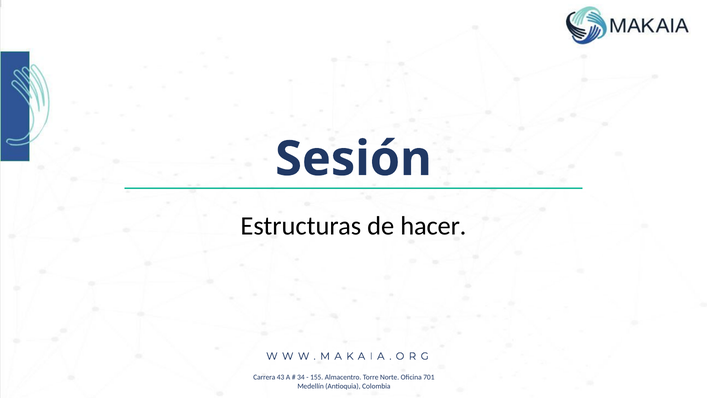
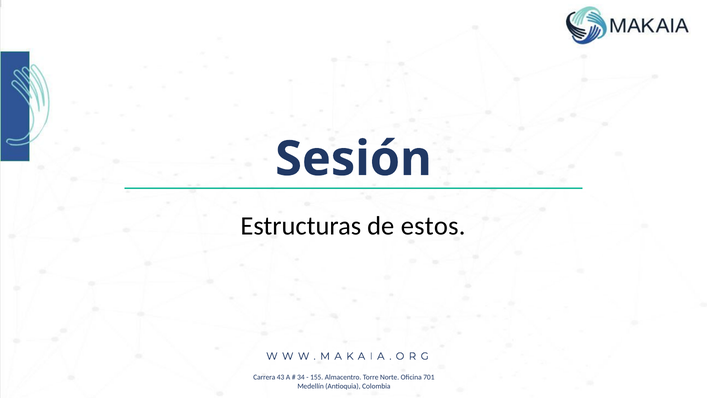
hacer: hacer -> estos
